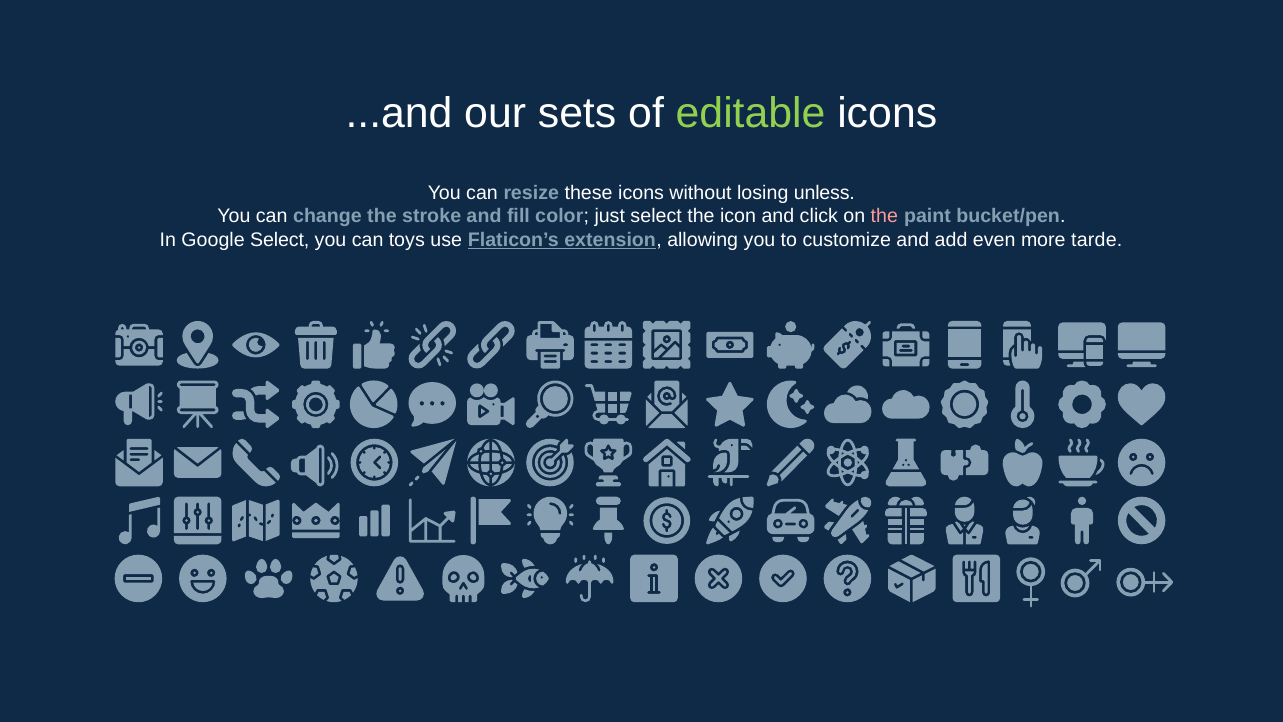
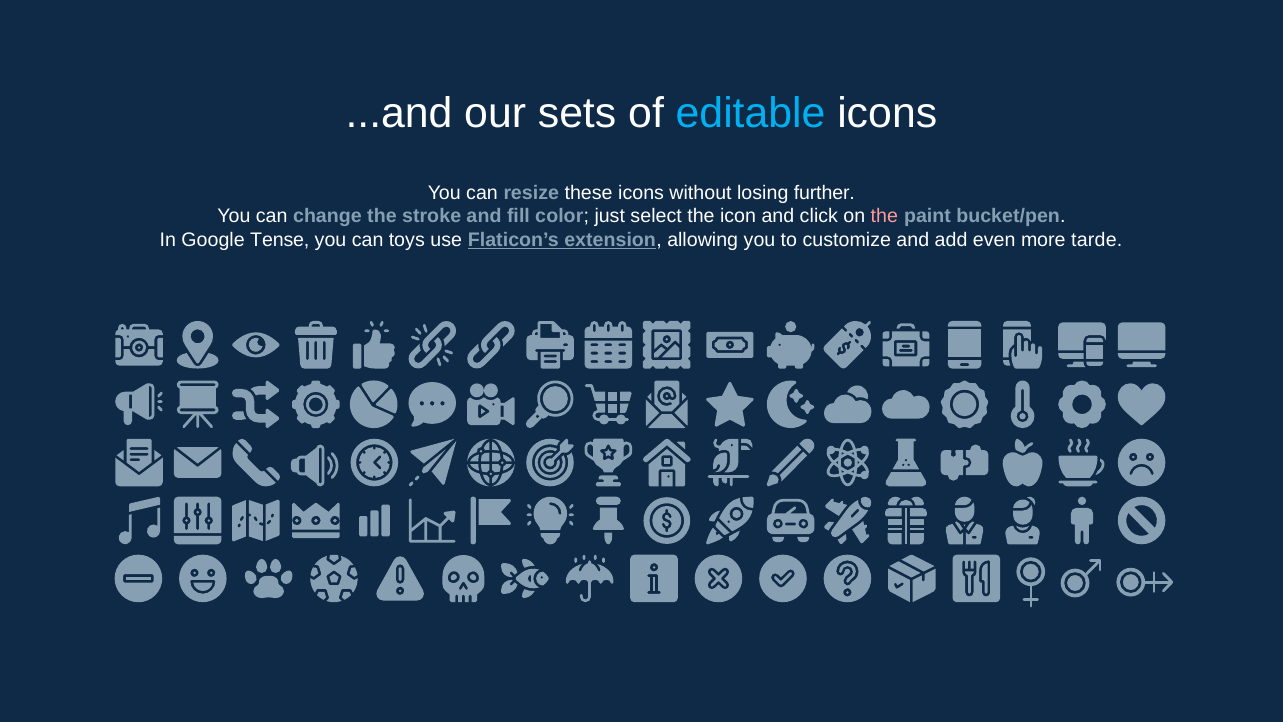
editable colour: light green -> light blue
unless: unless -> further
Google Select: Select -> Tense
